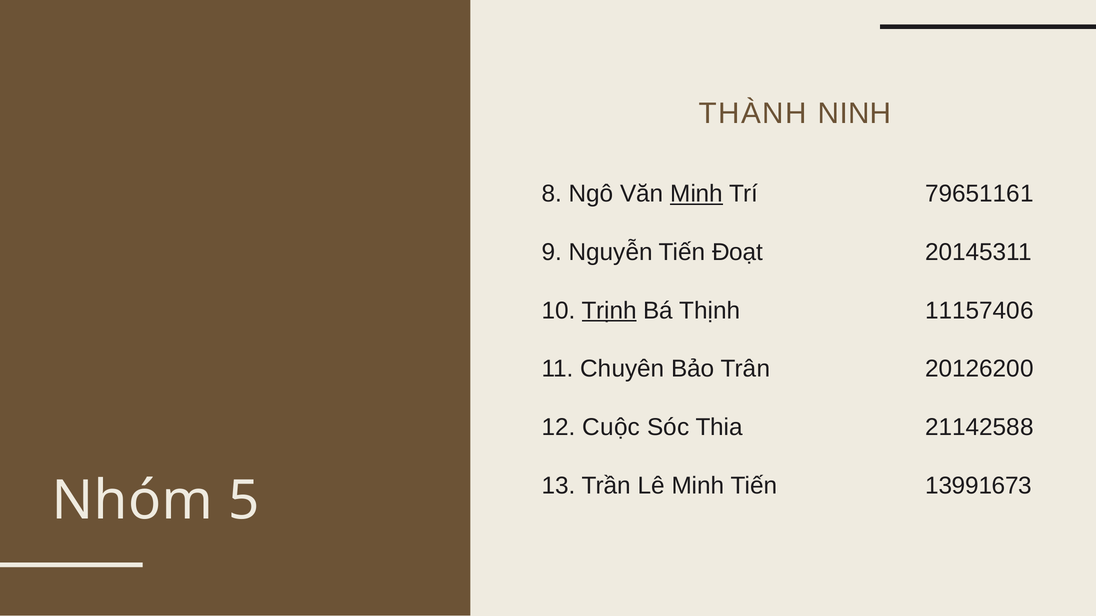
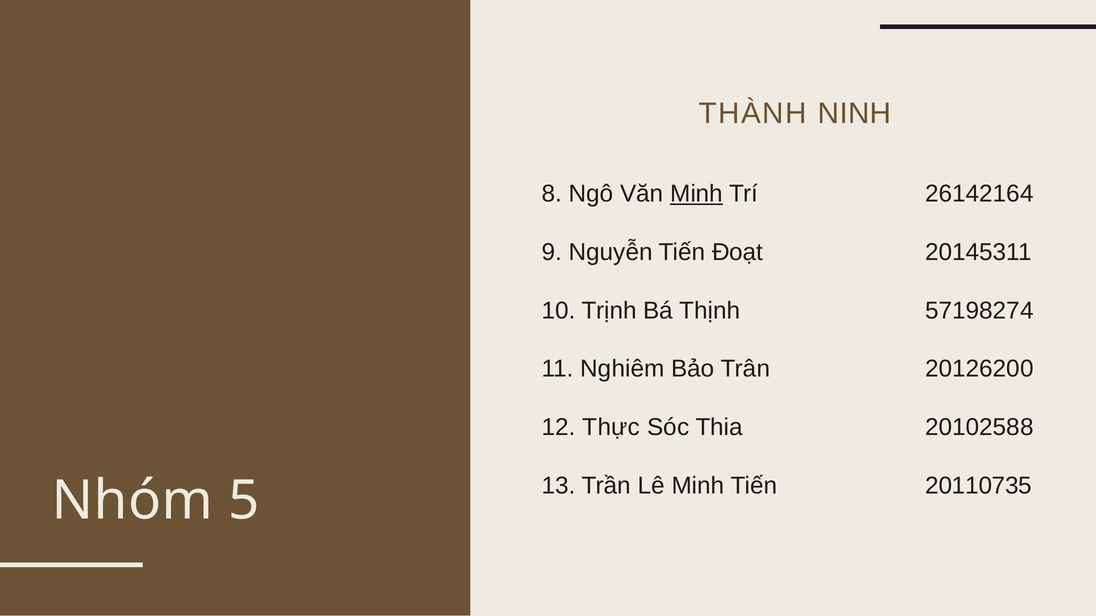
79651161: 79651161 -> 26142164
Trịnh underline: present -> none
11157406: 11157406 -> 57198274
Chuyên: Chuyên -> Nghiêm
Cuộc: Cuộc -> Thực
21142588: 21142588 -> 20102588
13991673: 13991673 -> 20110735
